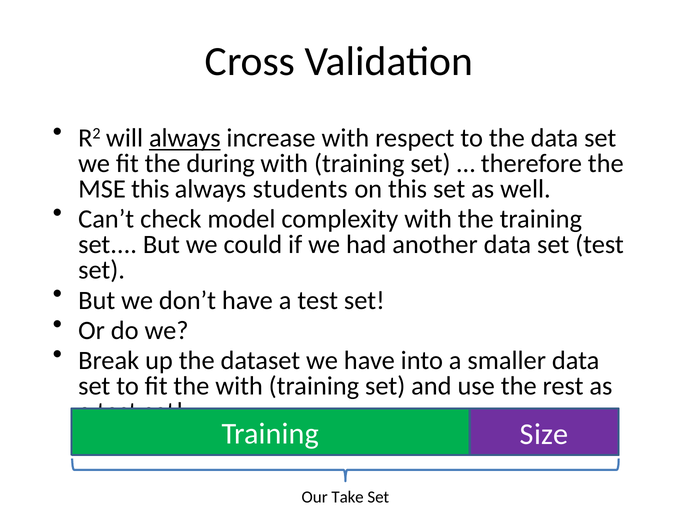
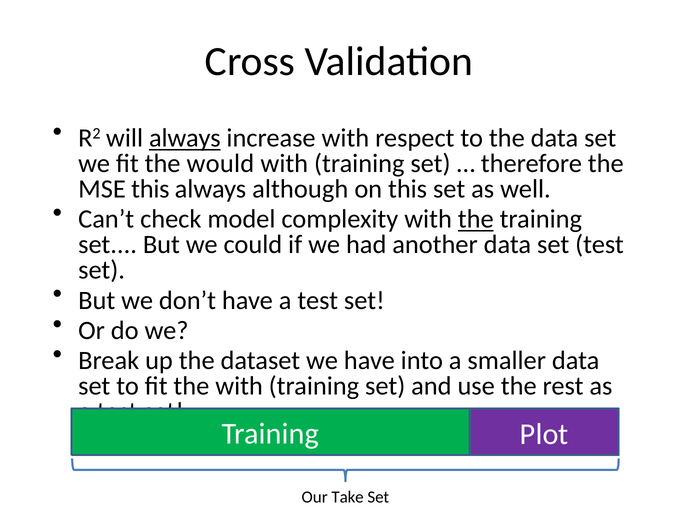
during: during -> would
students: students -> although
the at (476, 219) underline: none -> present
Size: Size -> Plot
